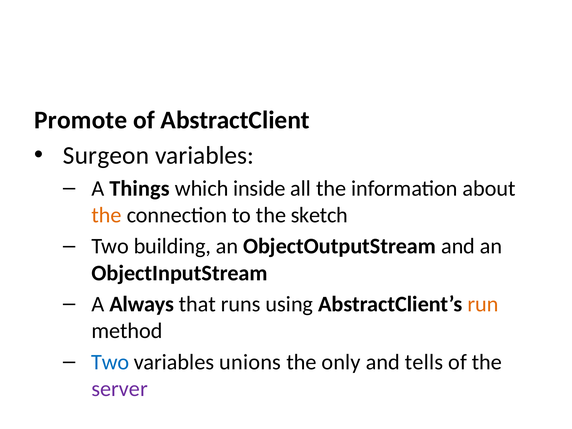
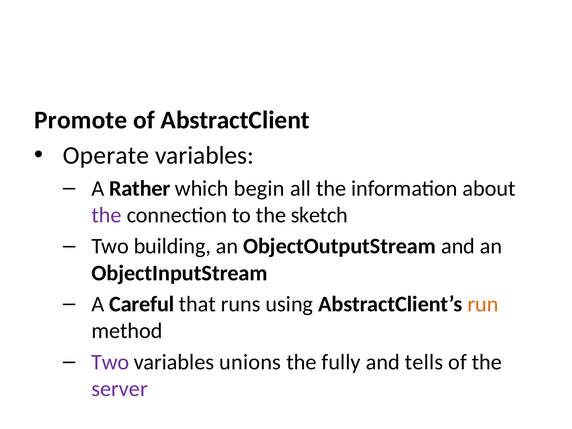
Surgeon: Surgeon -> Operate
Things: Things -> Rather
inside: inside -> begin
the at (107, 215) colour: orange -> purple
Always: Always -> Careful
Two at (110, 362) colour: blue -> purple
only: only -> fully
